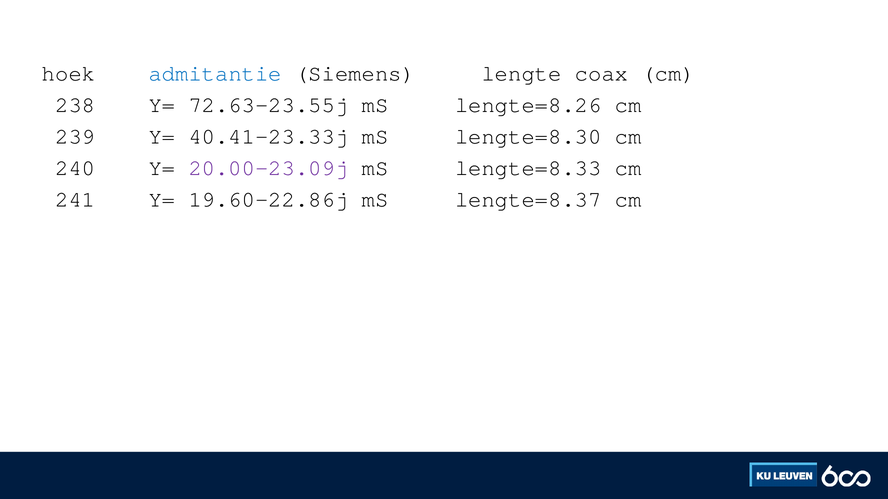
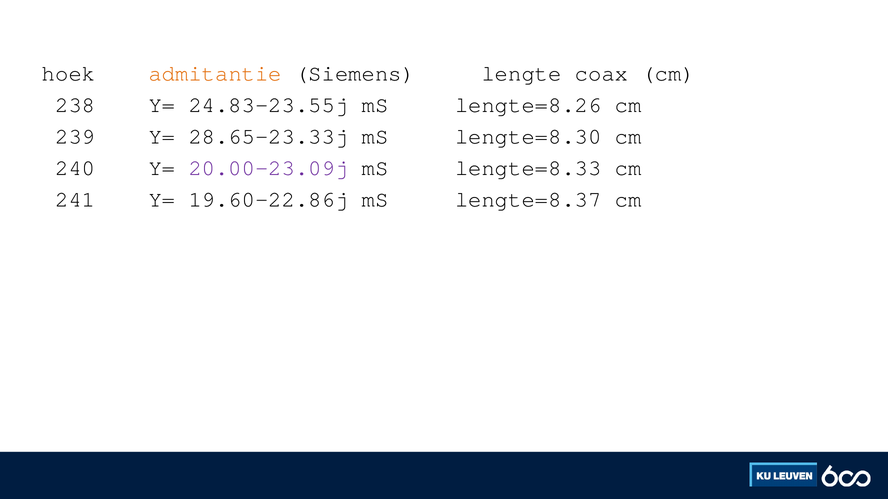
admitantie colour: blue -> orange
72.63-23.55j: 72.63-23.55j -> 24.83-23.55j
40.41-23.33j: 40.41-23.33j -> 28.65-23.33j
